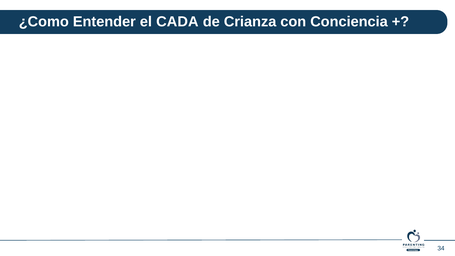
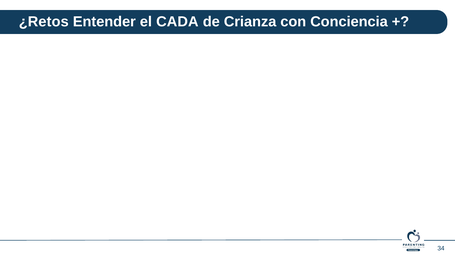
¿Como: ¿Como -> ¿Retos
